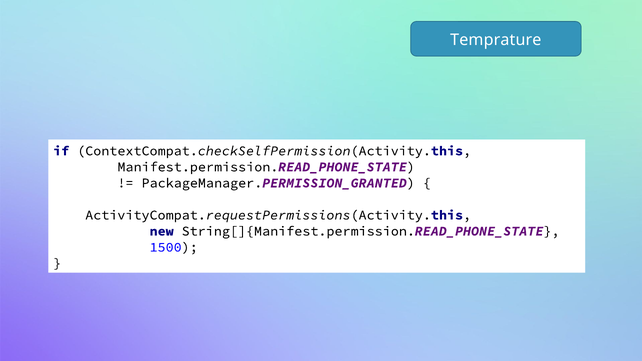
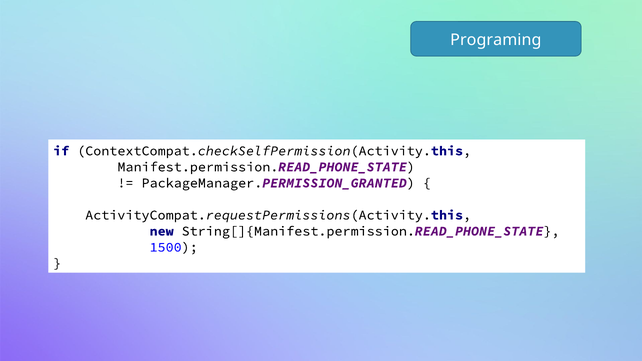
Temprature: Temprature -> Programing
